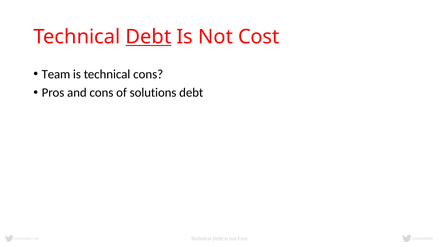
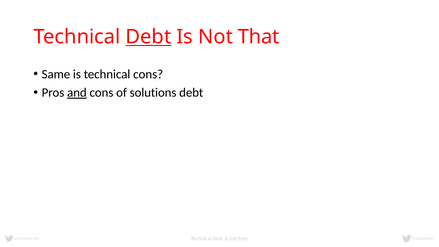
Cost: Cost -> That
Team: Team -> Same
and underline: none -> present
